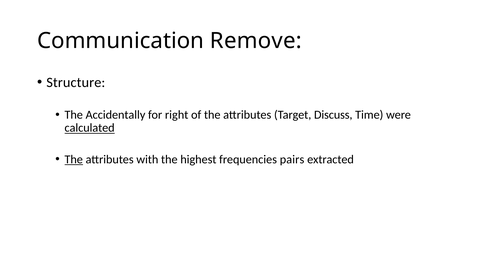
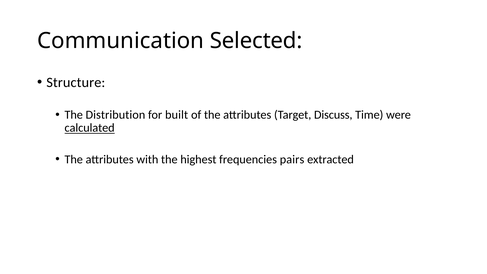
Remove: Remove -> Selected
Accidentally: Accidentally -> Distribution
right: right -> built
The at (74, 159) underline: present -> none
